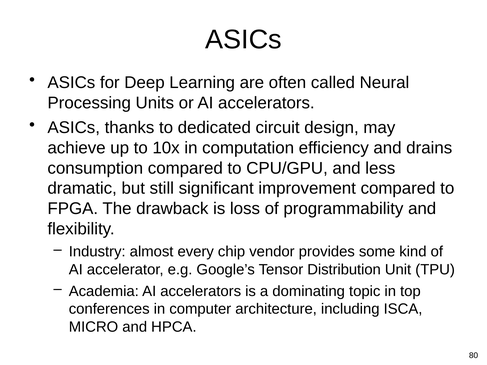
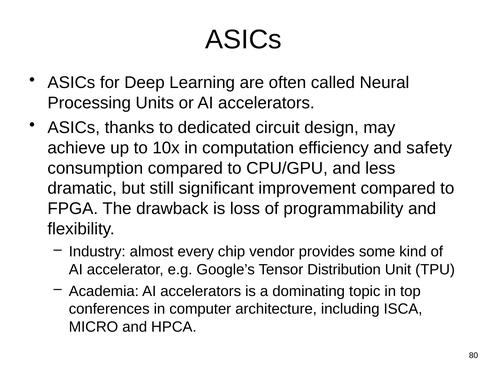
drains: drains -> safety
